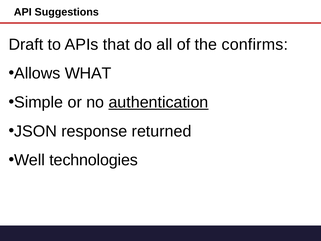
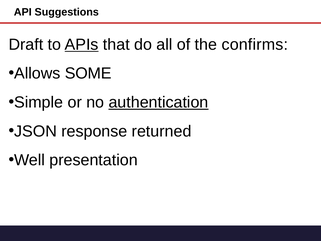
APIs underline: none -> present
WHAT: WHAT -> SOME
technologies: technologies -> presentation
